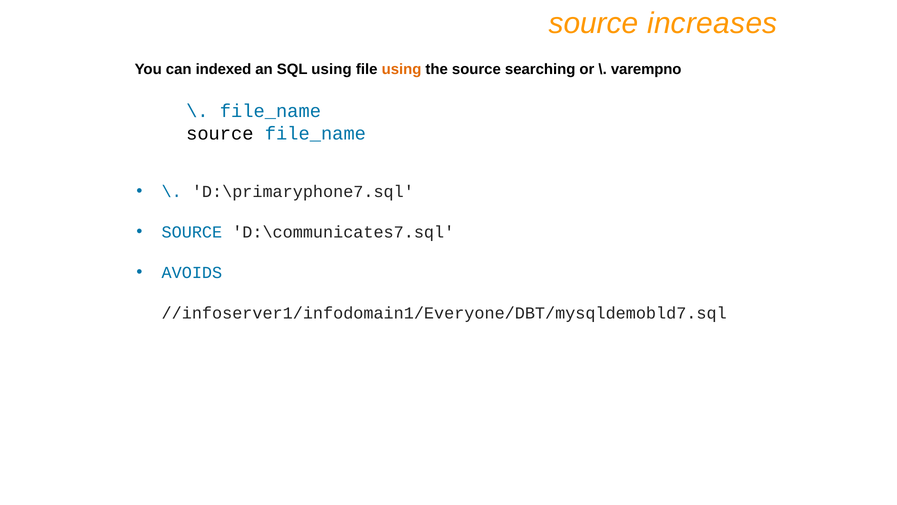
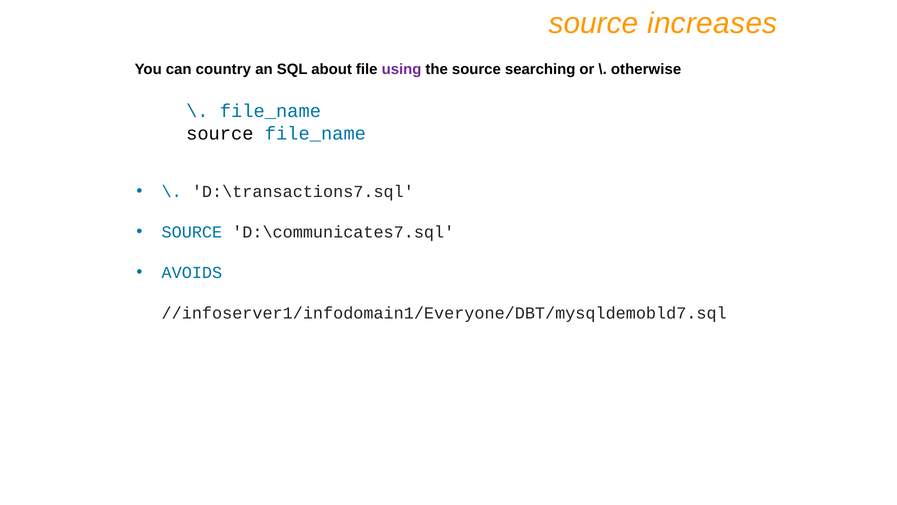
indexed: indexed -> country
SQL using: using -> about
using at (402, 69) colour: orange -> purple
varempno: varempno -> otherwise
D:\primaryphone7.sql: D:\primaryphone7.sql -> D:\transactions7.sql
